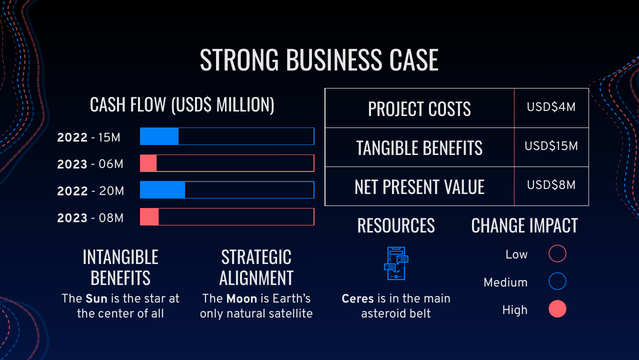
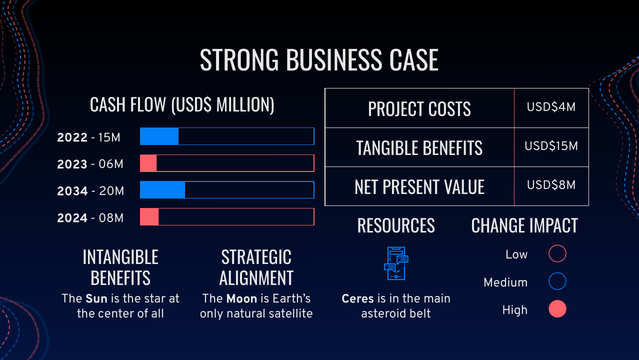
2022 at (72, 191): 2022 -> 2034
2023 at (72, 218): 2023 -> 2024
